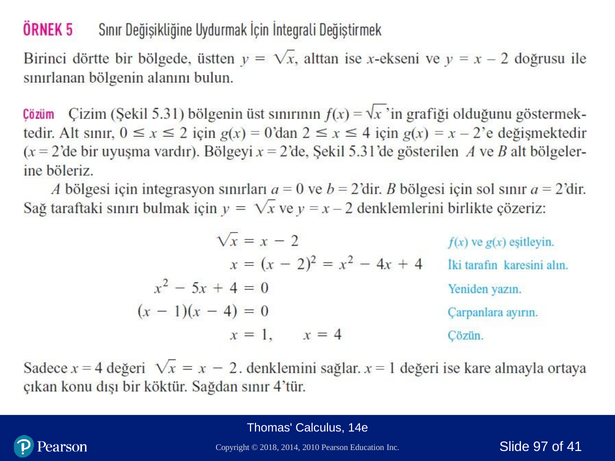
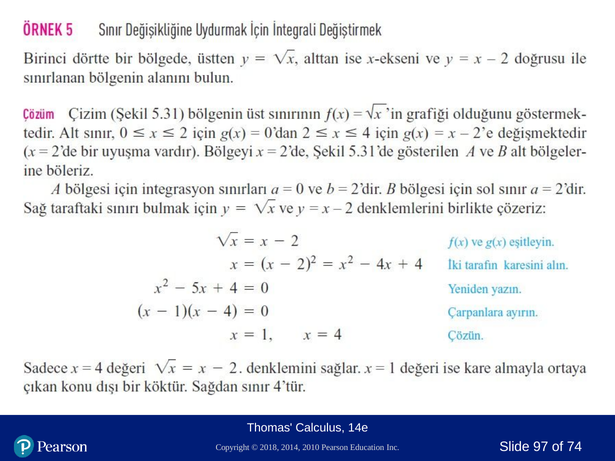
41: 41 -> 74
